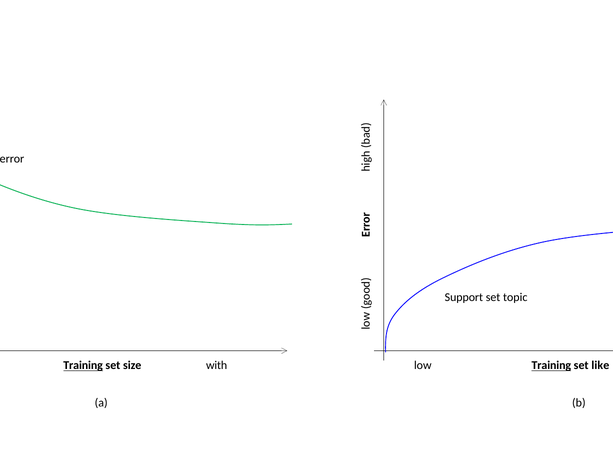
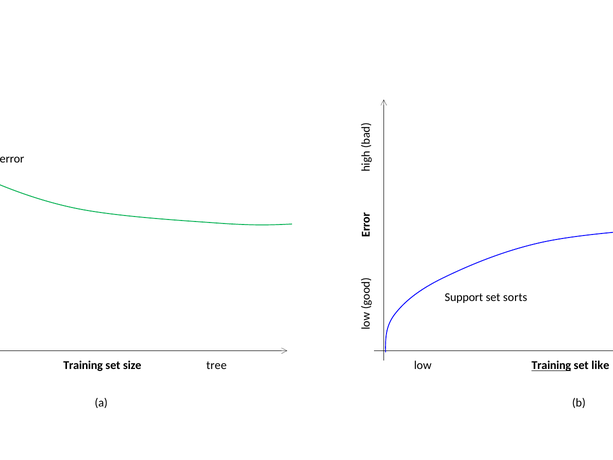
topic: topic -> sorts
Training at (83, 365) underline: present -> none
with: with -> tree
